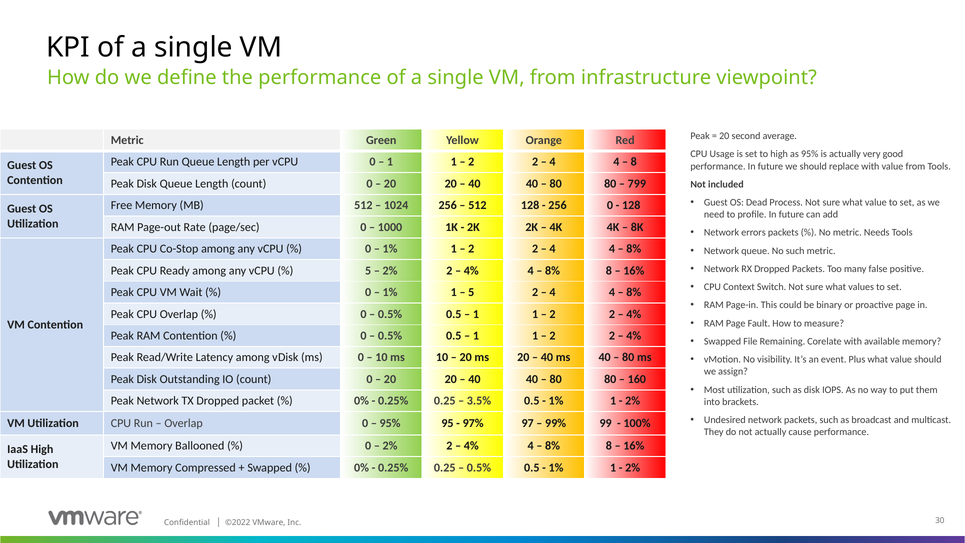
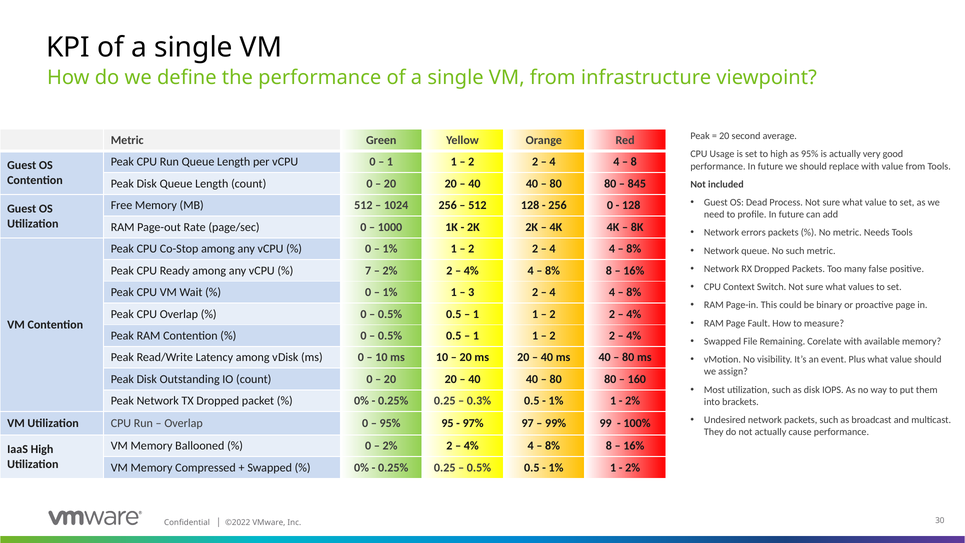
799: 799 -> 845
5 at (368, 271): 5 -> 7
5 at (471, 292): 5 -> 3
3.5%: 3.5% -> 0.3%
